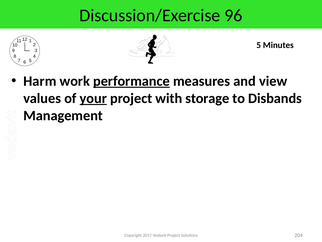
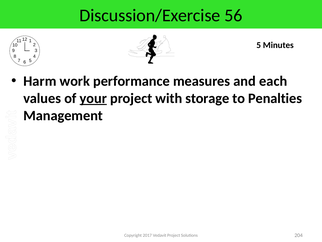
96: 96 -> 56
performance underline: present -> none
view: view -> each
Disbands: Disbands -> Penalties
